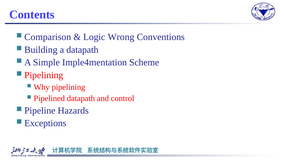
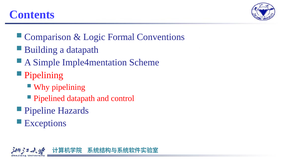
Wrong: Wrong -> Formal
